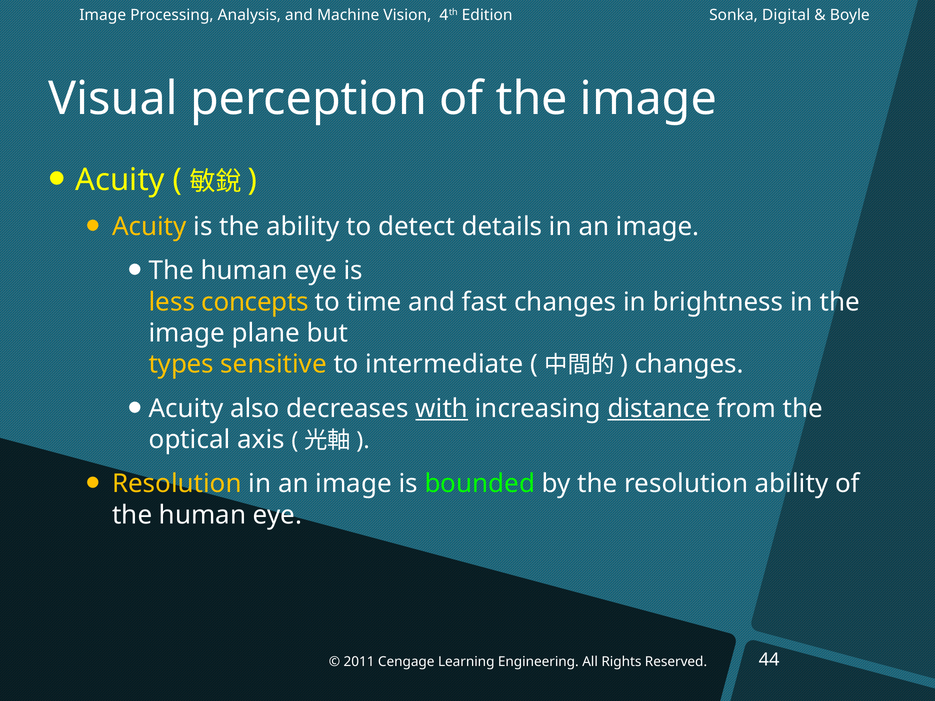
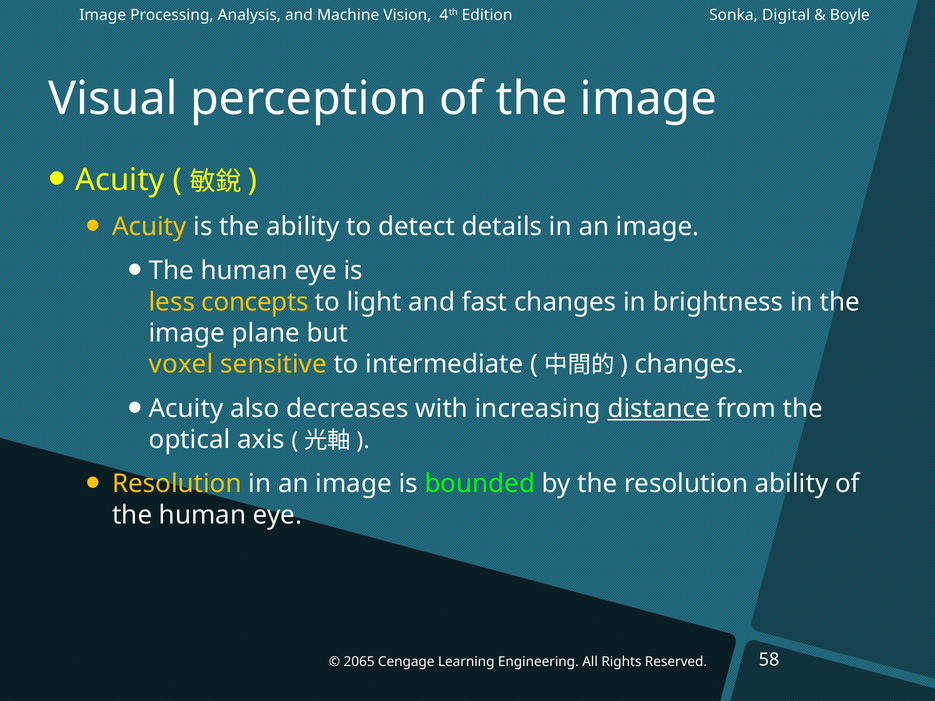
time: time -> light
types: types -> voxel
with underline: present -> none
2011: 2011 -> 2065
44: 44 -> 58
